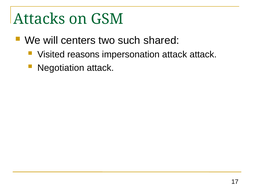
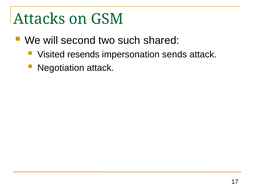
centers: centers -> second
reasons: reasons -> resends
impersonation attack: attack -> sends
